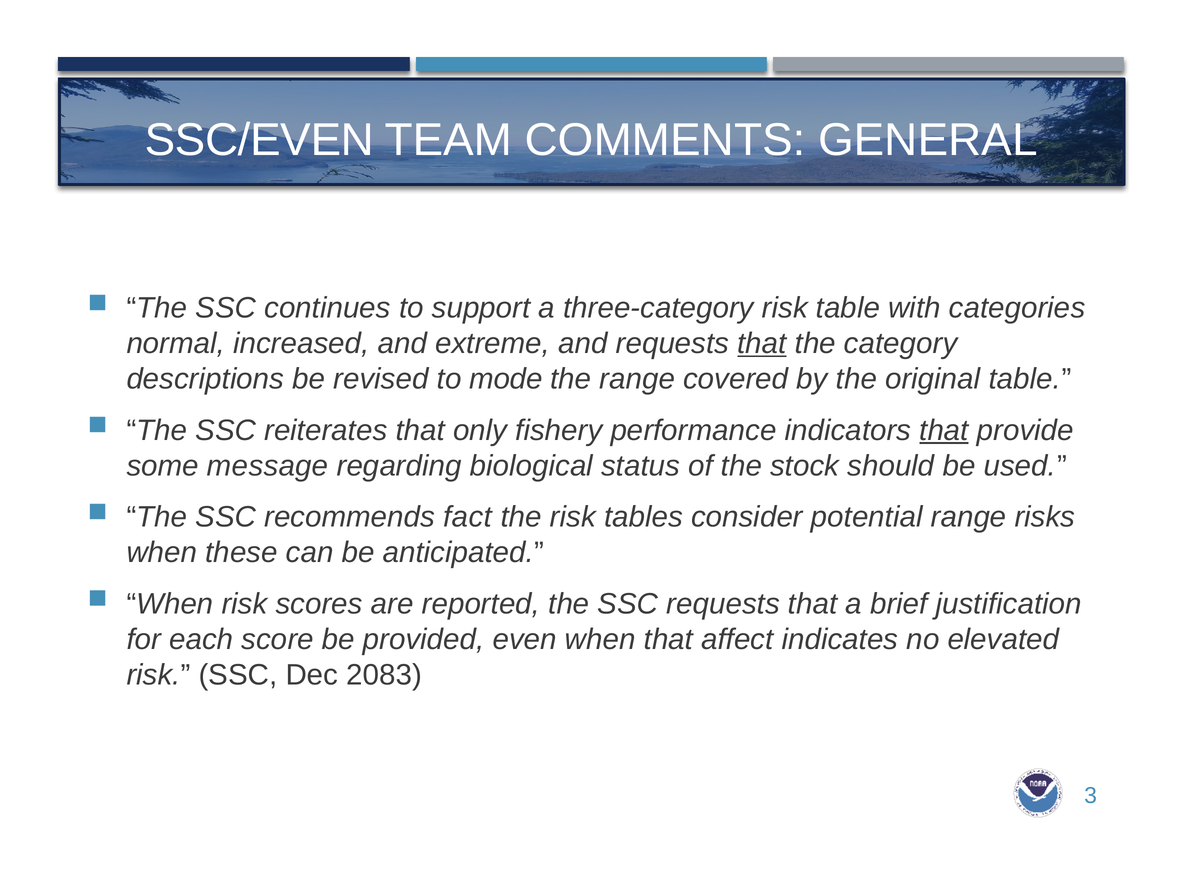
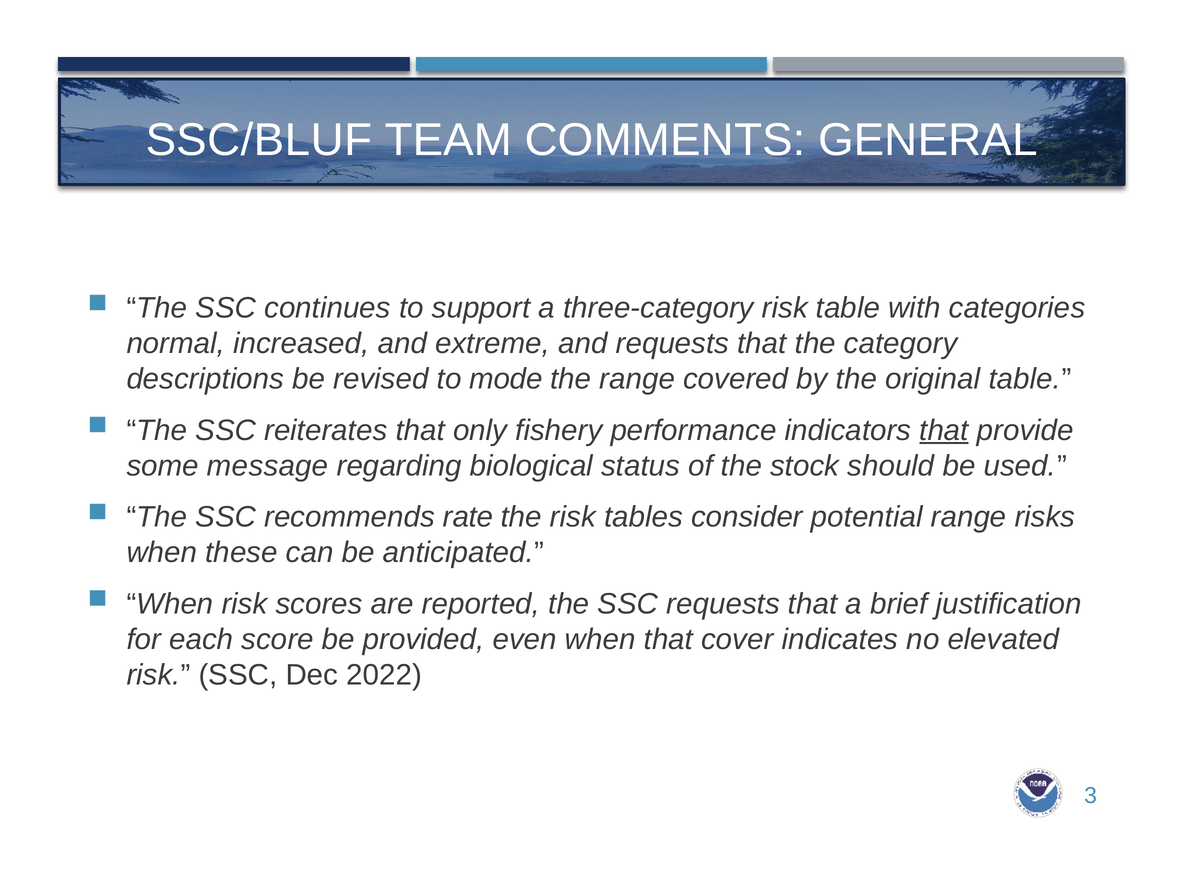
SSC/EVEN: SSC/EVEN -> SSC/BLUF
that at (762, 344) underline: present -> none
fact: fact -> rate
affect: affect -> cover
2083: 2083 -> 2022
